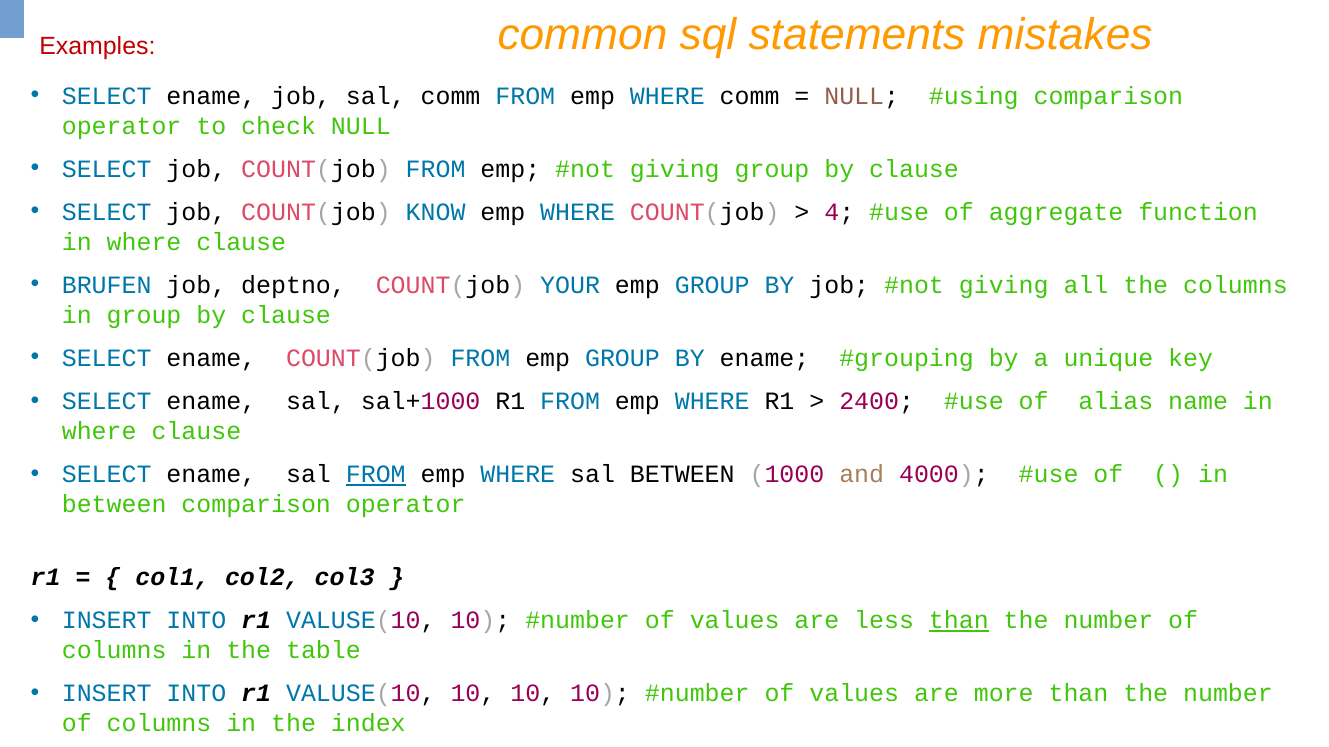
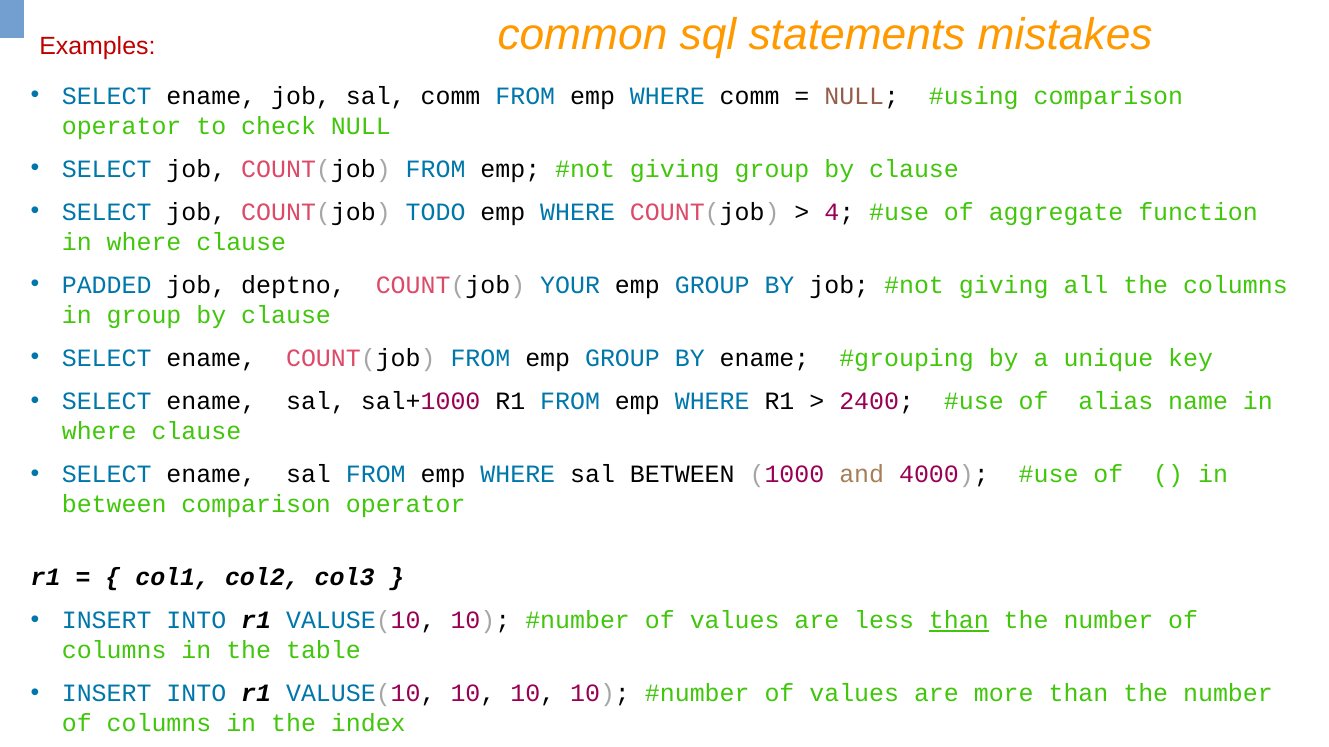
KNOW: KNOW -> TODO
BRUFEN: BRUFEN -> PADDED
FROM at (376, 475) underline: present -> none
